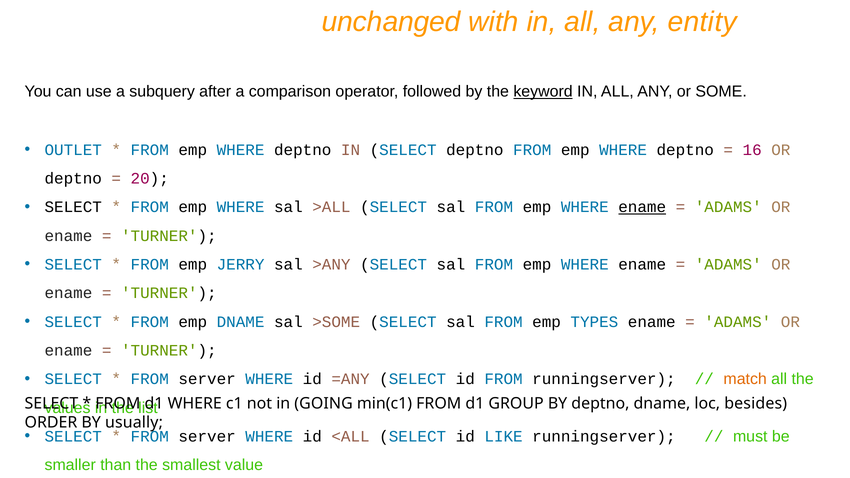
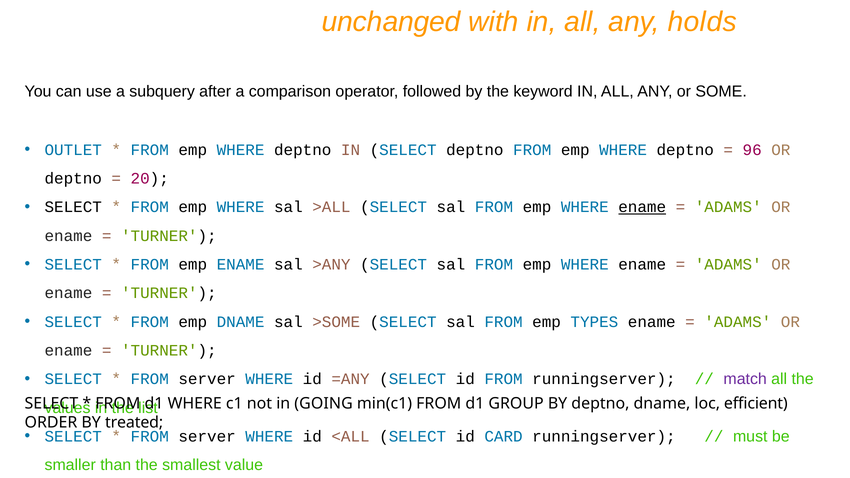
entity: entity -> holds
keyword underline: present -> none
16: 16 -> 96
emp JERRY: JERRY -> ENAME
match colour: orange -> purple
besides: besides -> efficient
usually: usually -> treated
LIKE: LIKE -> CARD
